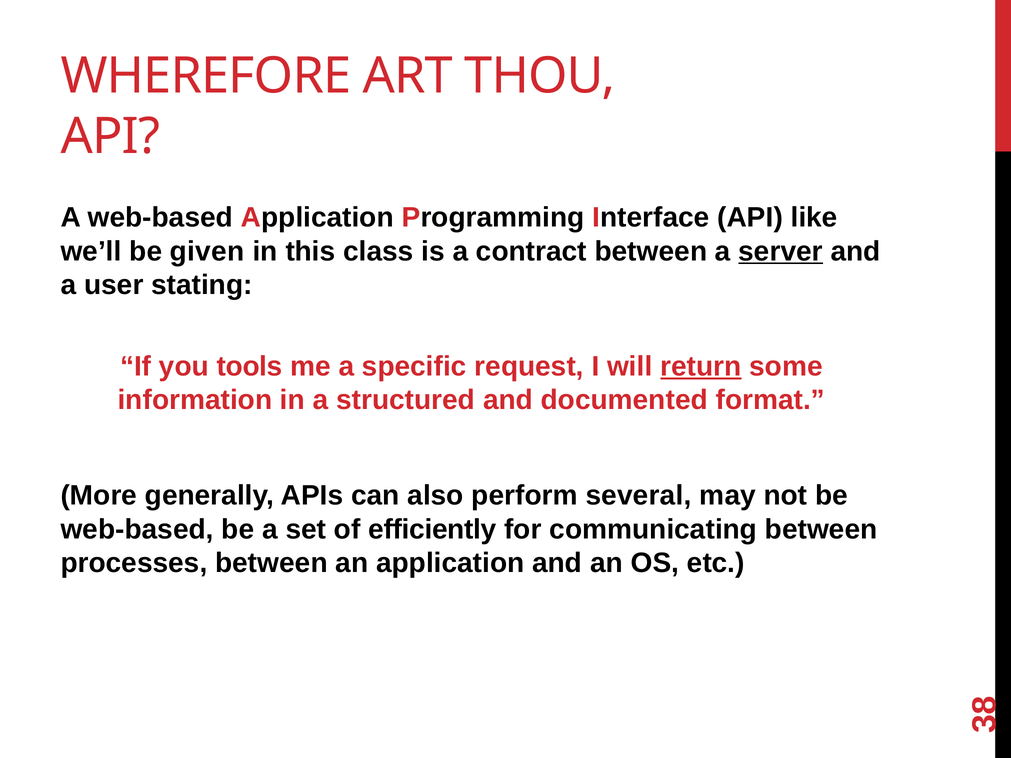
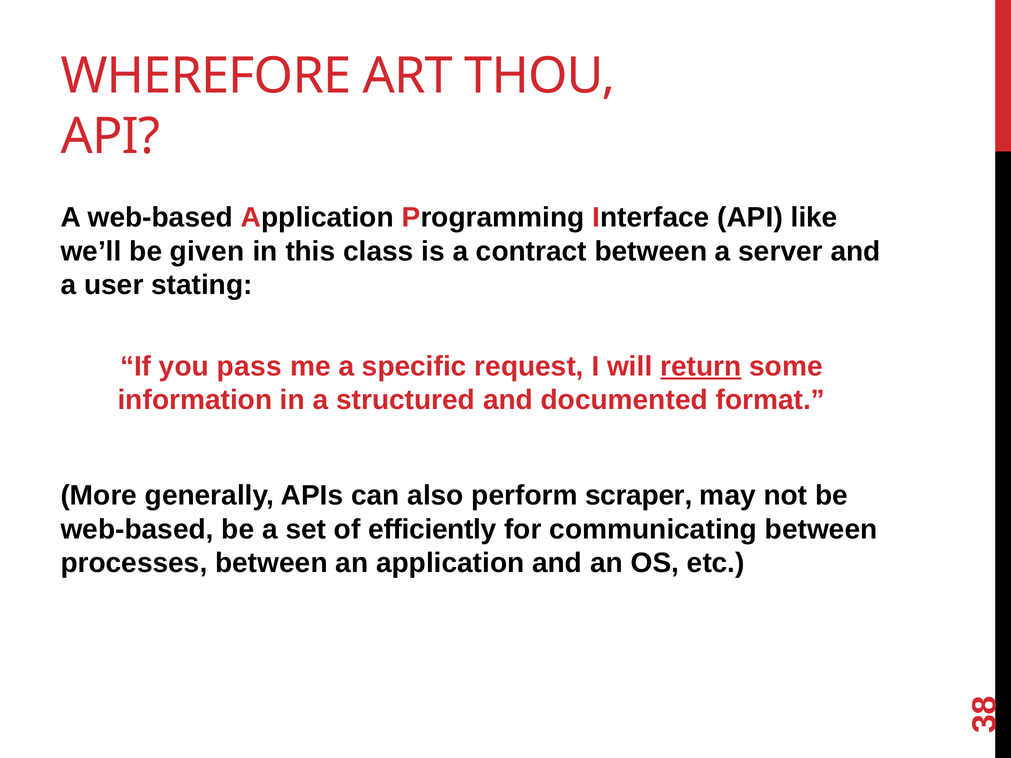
server underline: present -> none
tools: tools -> pass
several: several -> scraper
